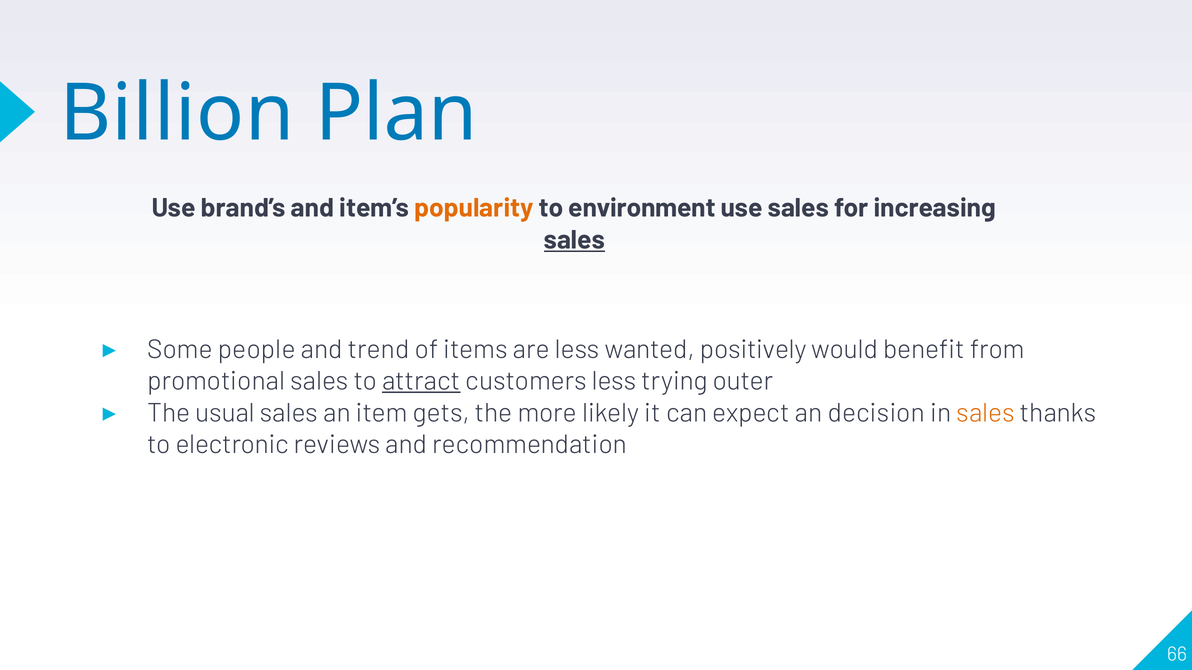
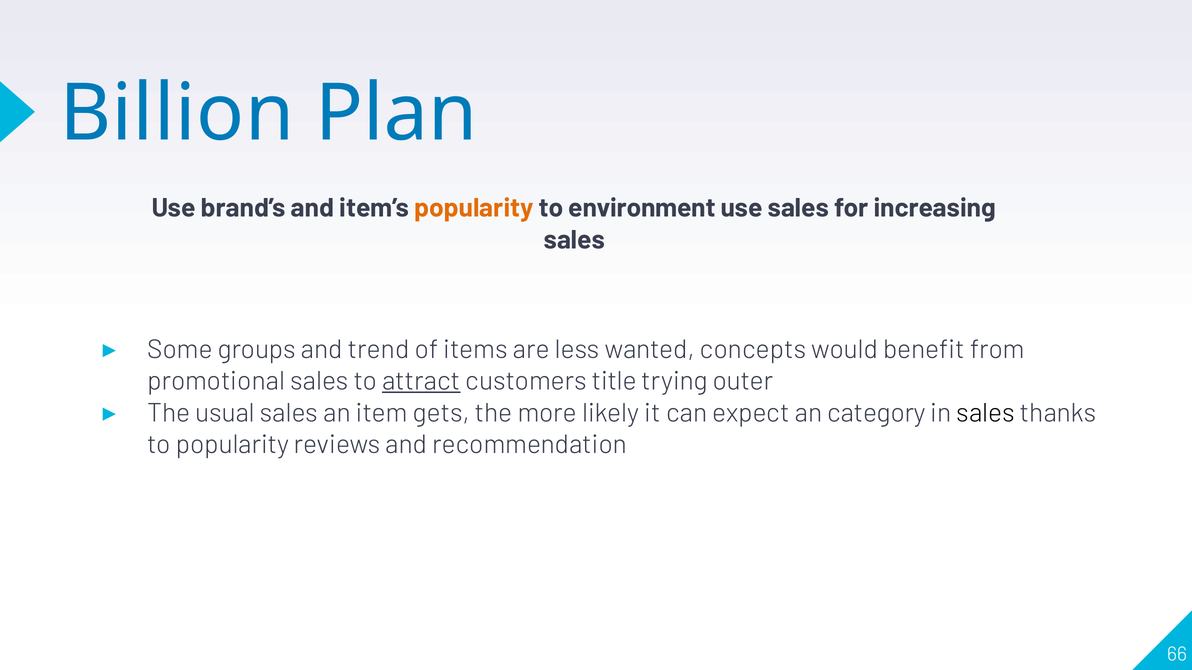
sales at (574, 240) underline: present -> none
people: people -> groups
positively: positively -> concepts
customers less: less -> title
decision: decision -> category
sales at (986, 413) colour: orange -> black
to electronic: electronic -> popularity
